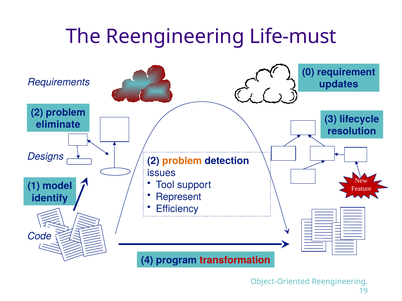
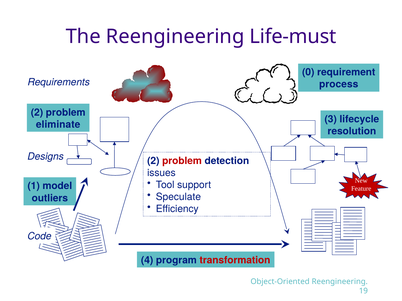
updates: updates -> process
problem at (182, 161) colour: orange -> red
Represent: Represent -> Speculate
identify: identify -> outliers
